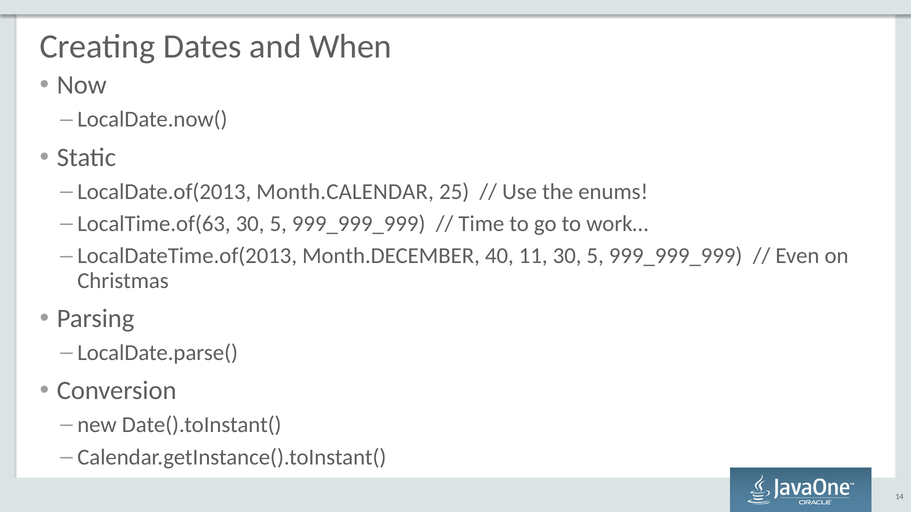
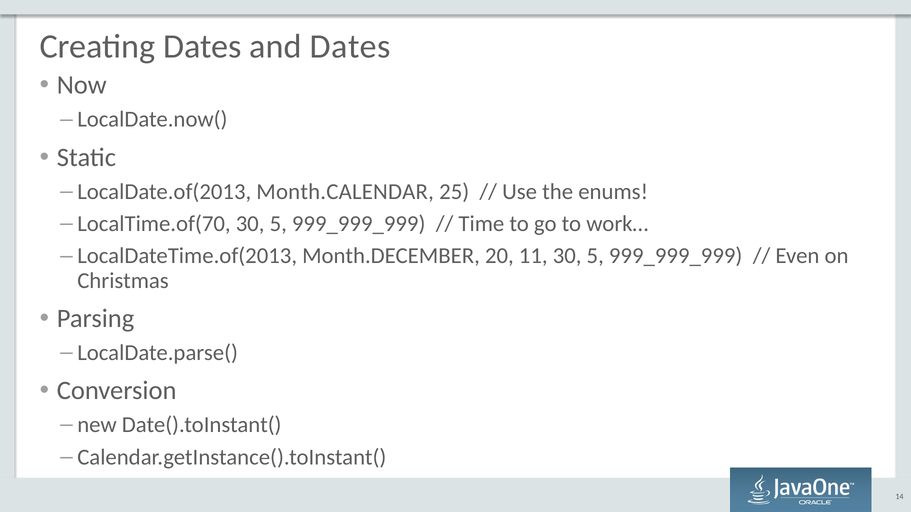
and When: When -> Dates
LocalTime.of(63: LocalTime.of(63 -> LocalTime.of(70
40: 40 -> 20
